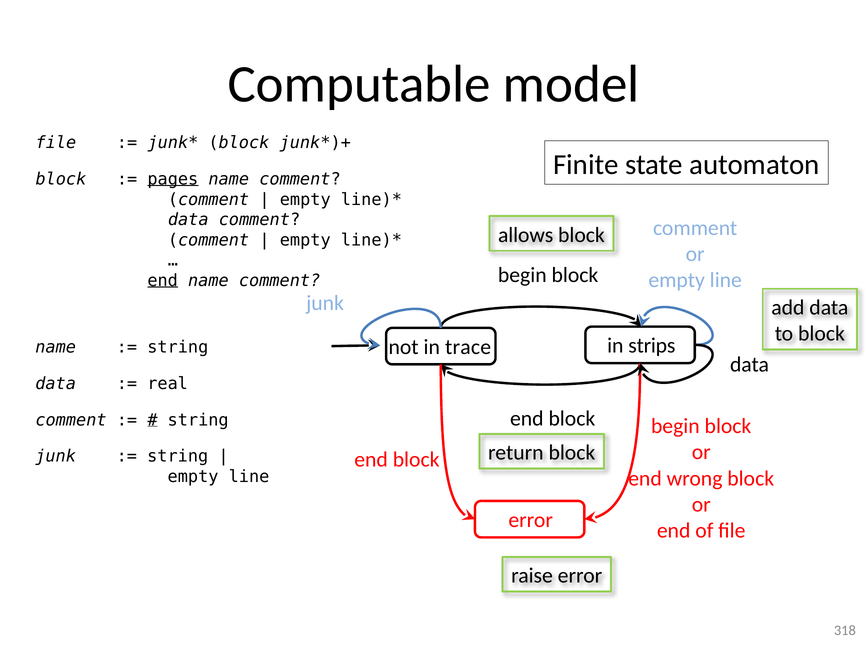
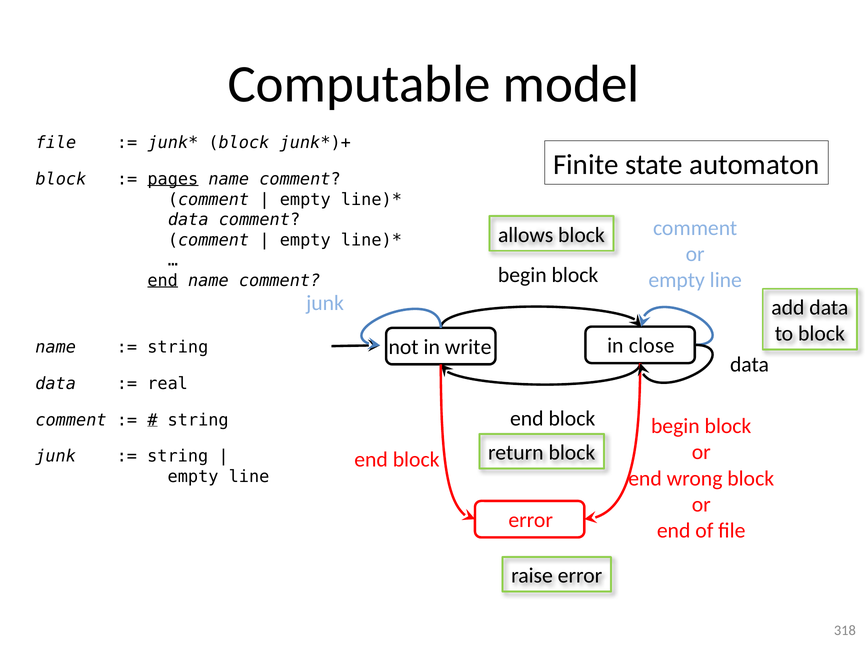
trace: trace -> write
strips: strips -> close
